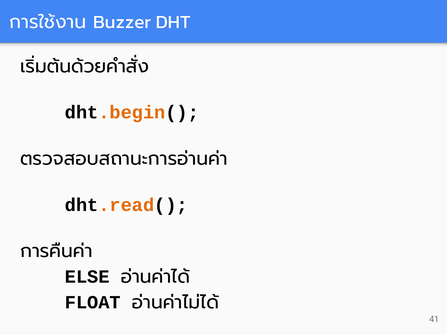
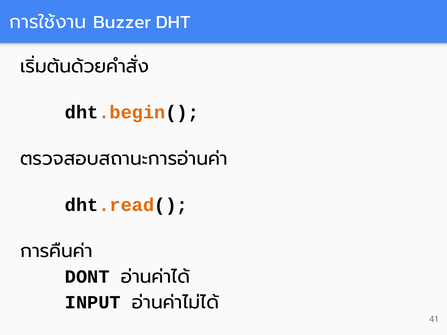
ELSE: ELSE -> DONT
FLOAT: FLOAT -> INPUT
